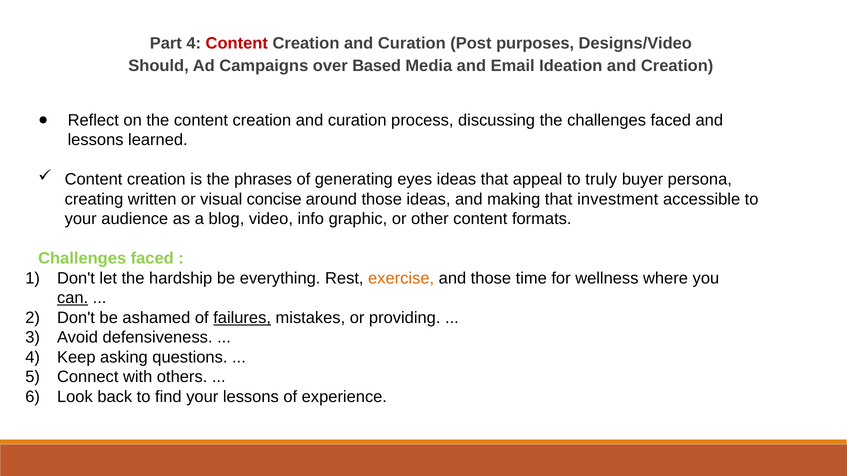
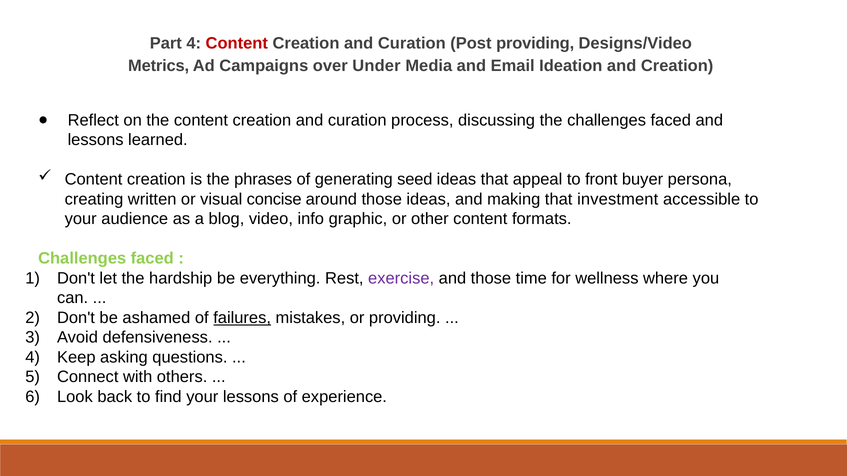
Post purposes: purposes -> providing
Should: Should -> Metrics
Based: Based -> Under
eyes: eyes -> seed
truly: truly -> front
exercise colour: orange -> purple
can underline: present -> none
